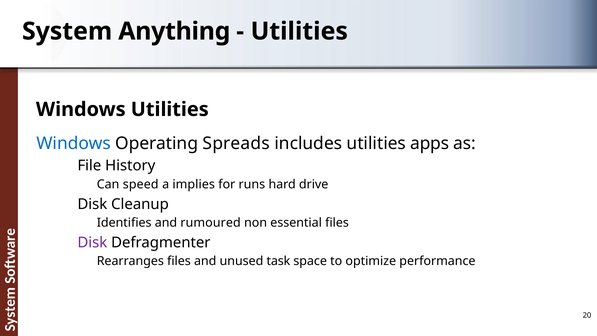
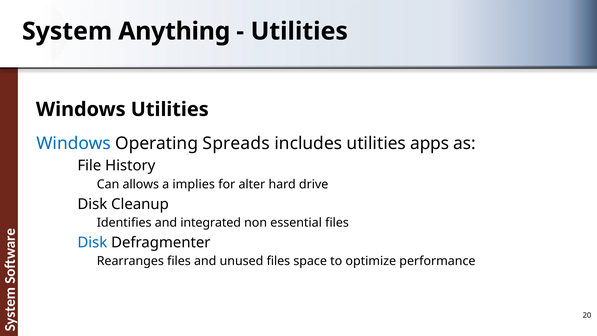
speed: speed -> allows
runs: runs -> alter
rumoured: rumoured -> integrated
Disk at (92, 242) colour: purple -> blue
unused task: task -> files
